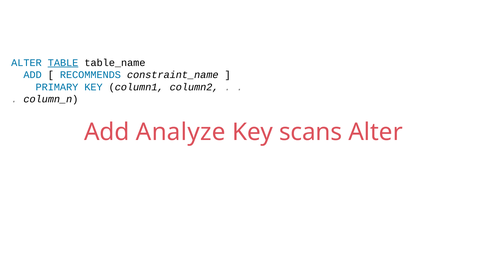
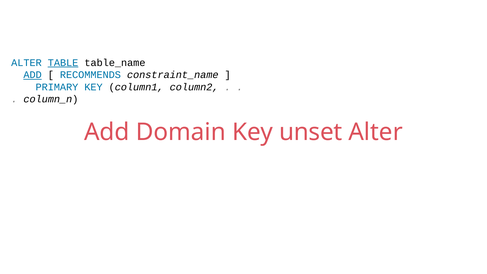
ADD at (33, 75) underline: none -> present
Analyze: Analyze -> Domain
scans: scans -> unset
